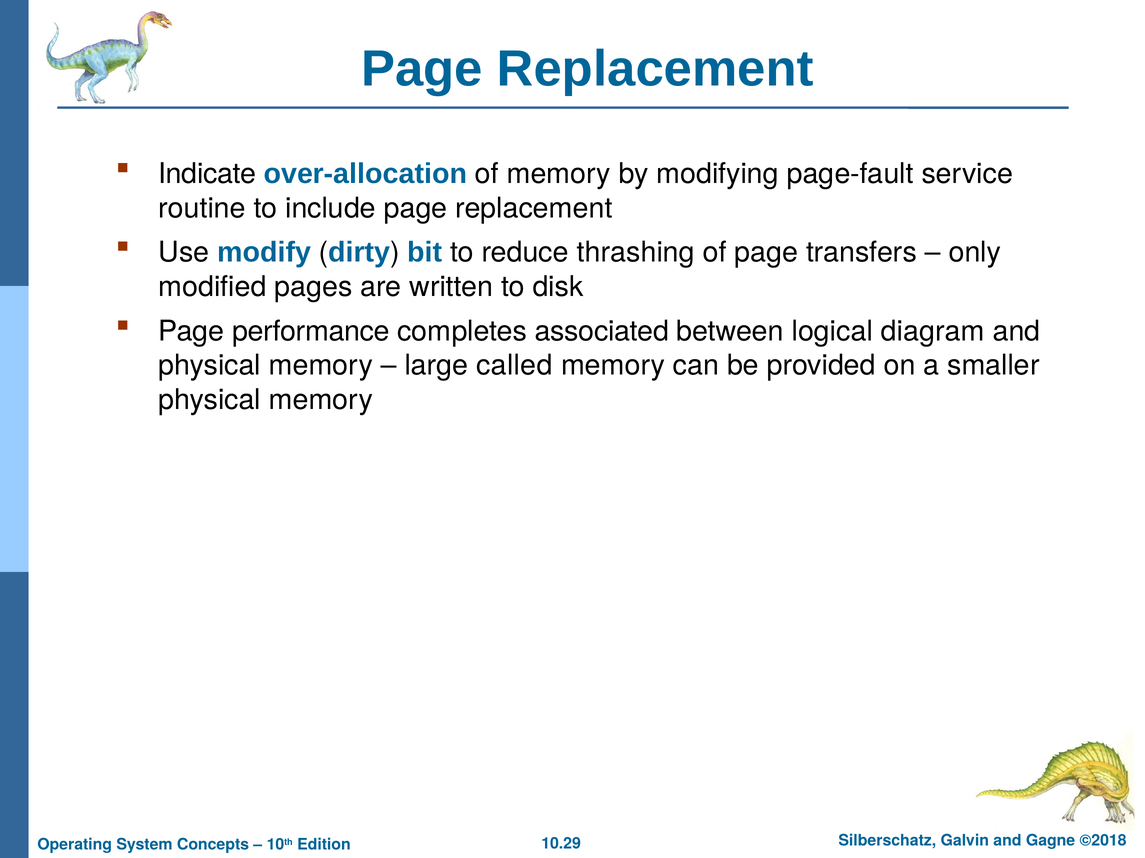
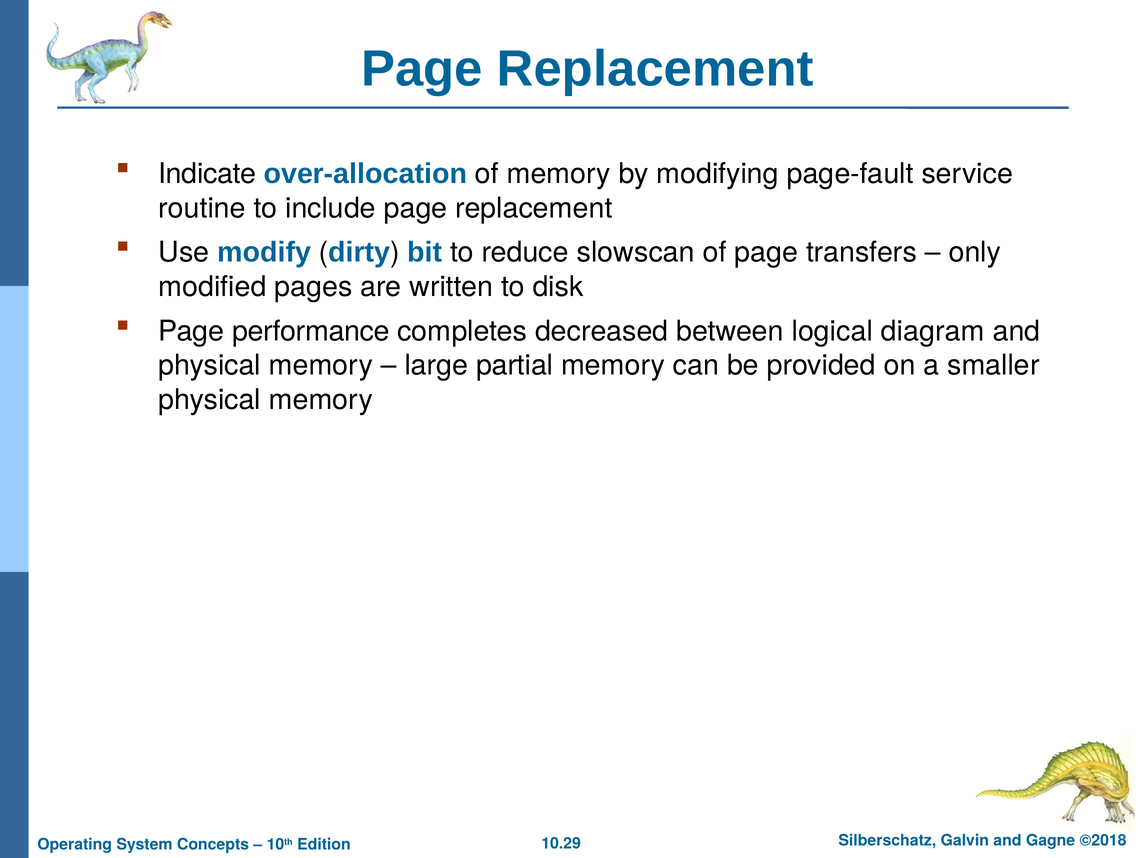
thrashing: thrashing -> slowscan
associated: associated -> decreased
called: called -> partial
